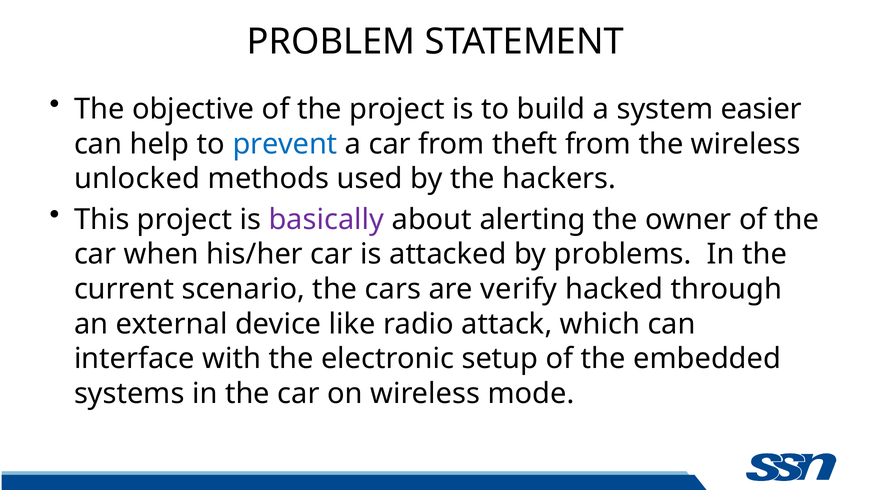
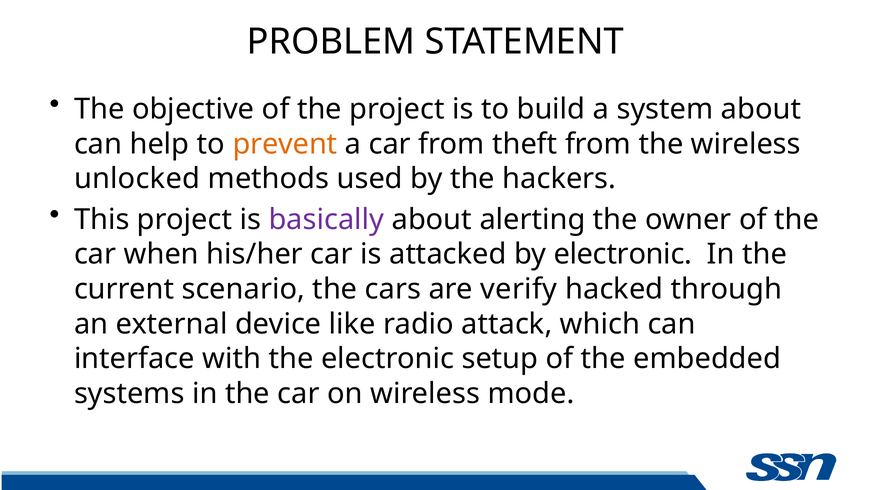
system easier: easier -> about
prevent colour: blue -> orange
by problems: problems -> electronic
